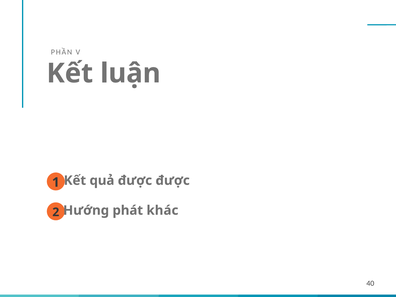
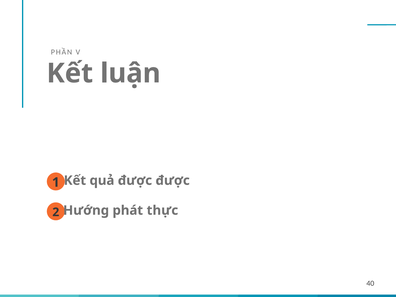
khác: khác -> thực
